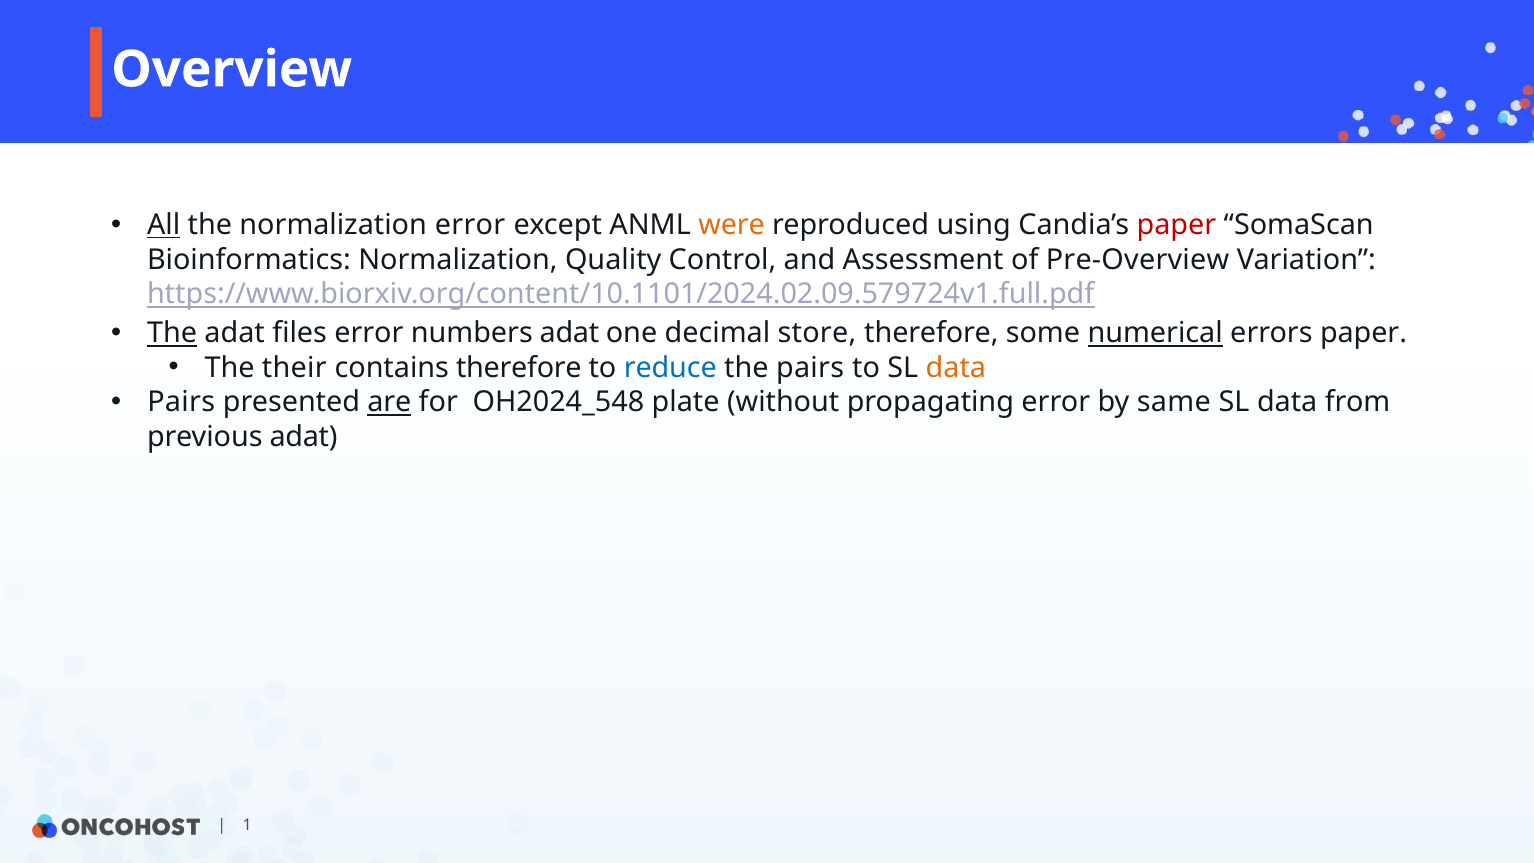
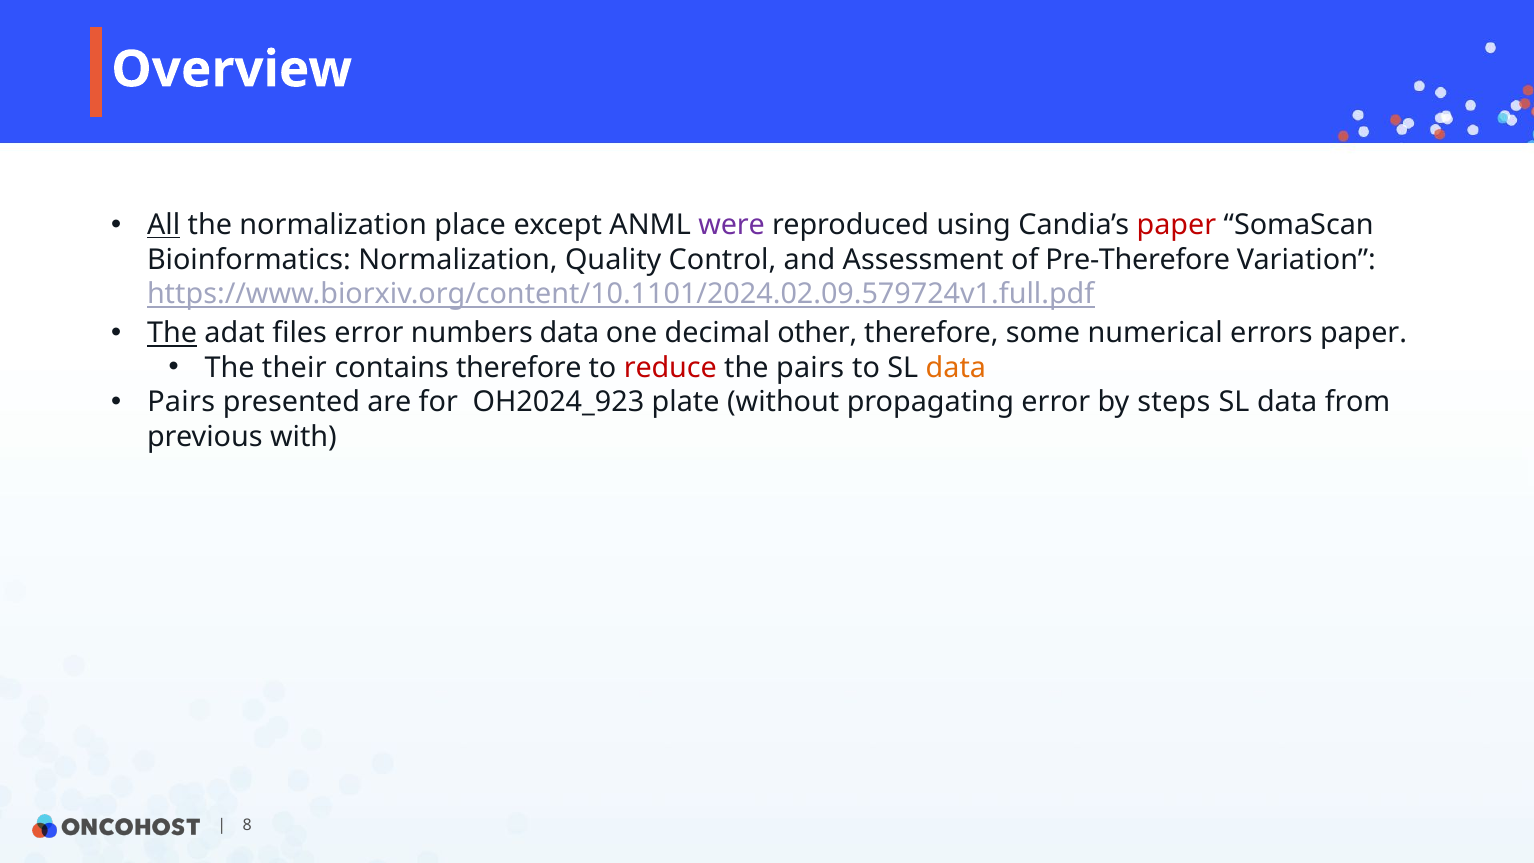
normalization error: error -> place
were colour: orange -> purple
Pre-Overview: Pre-Overview -> Pre-Therefore
numbers adat: adat -> data
store: store -> other
numerical underline: present -> none
reduce colour: blue -> red
are underline: present -> none
OH2024_548: OH2024_548 -> OH2024_923
same: same -> steps
previous adat: adat -> with
1: 1 -> 8
